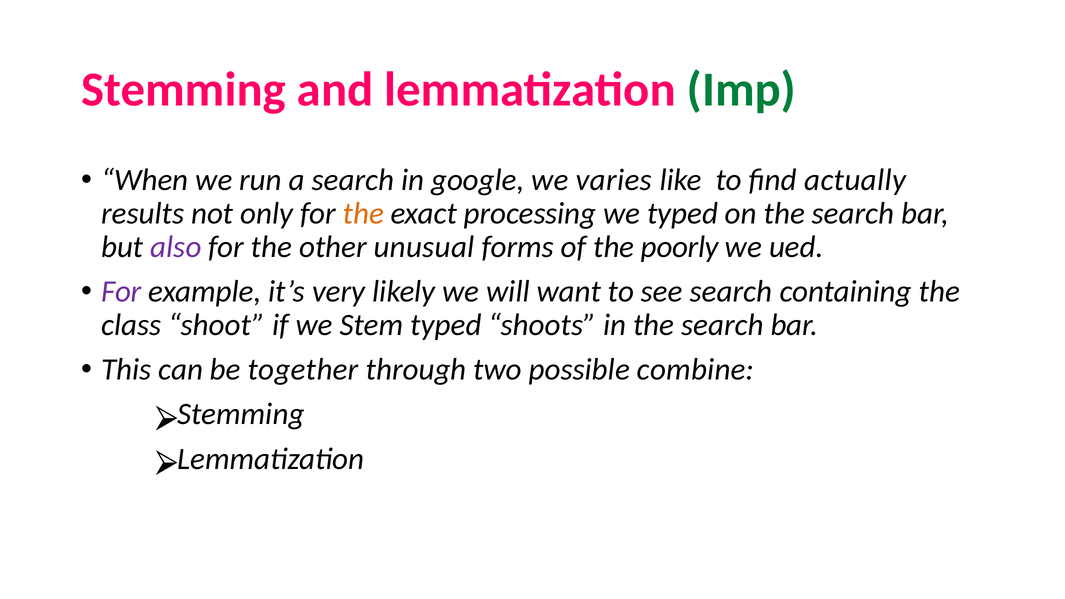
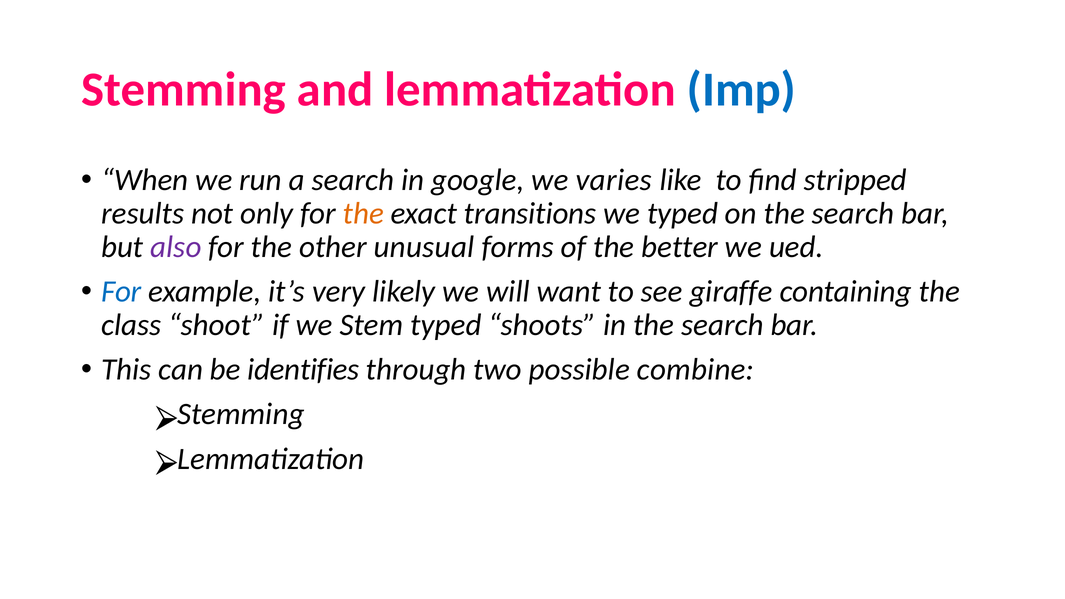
Imp colour: green -> blue
actually: actually -> stripped
processing: processing -> transitions
poorly: poorly -> better
For at (121, 292) colour: purple -> blue
see search: search -> giraffe
together: together -> identifies
